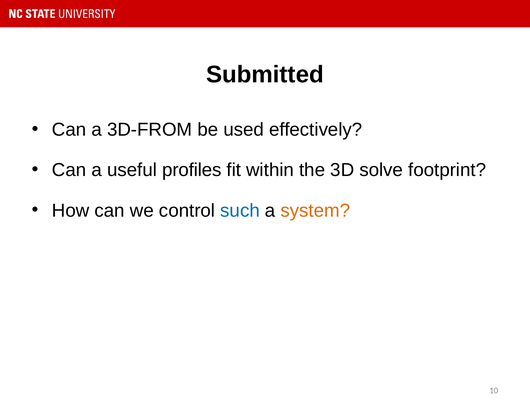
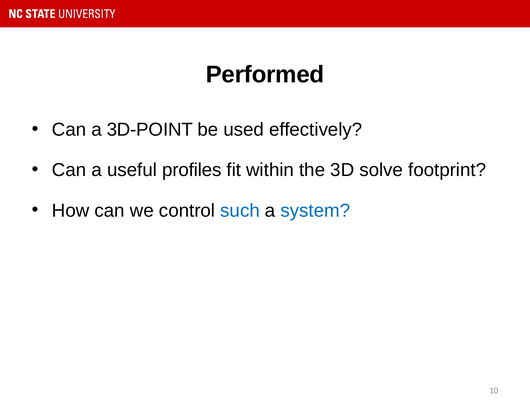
Submitted: Submitted -> Performed
3D-FROM: 3D-FROM -> 3D-POINT
system colour: orange -> blue
